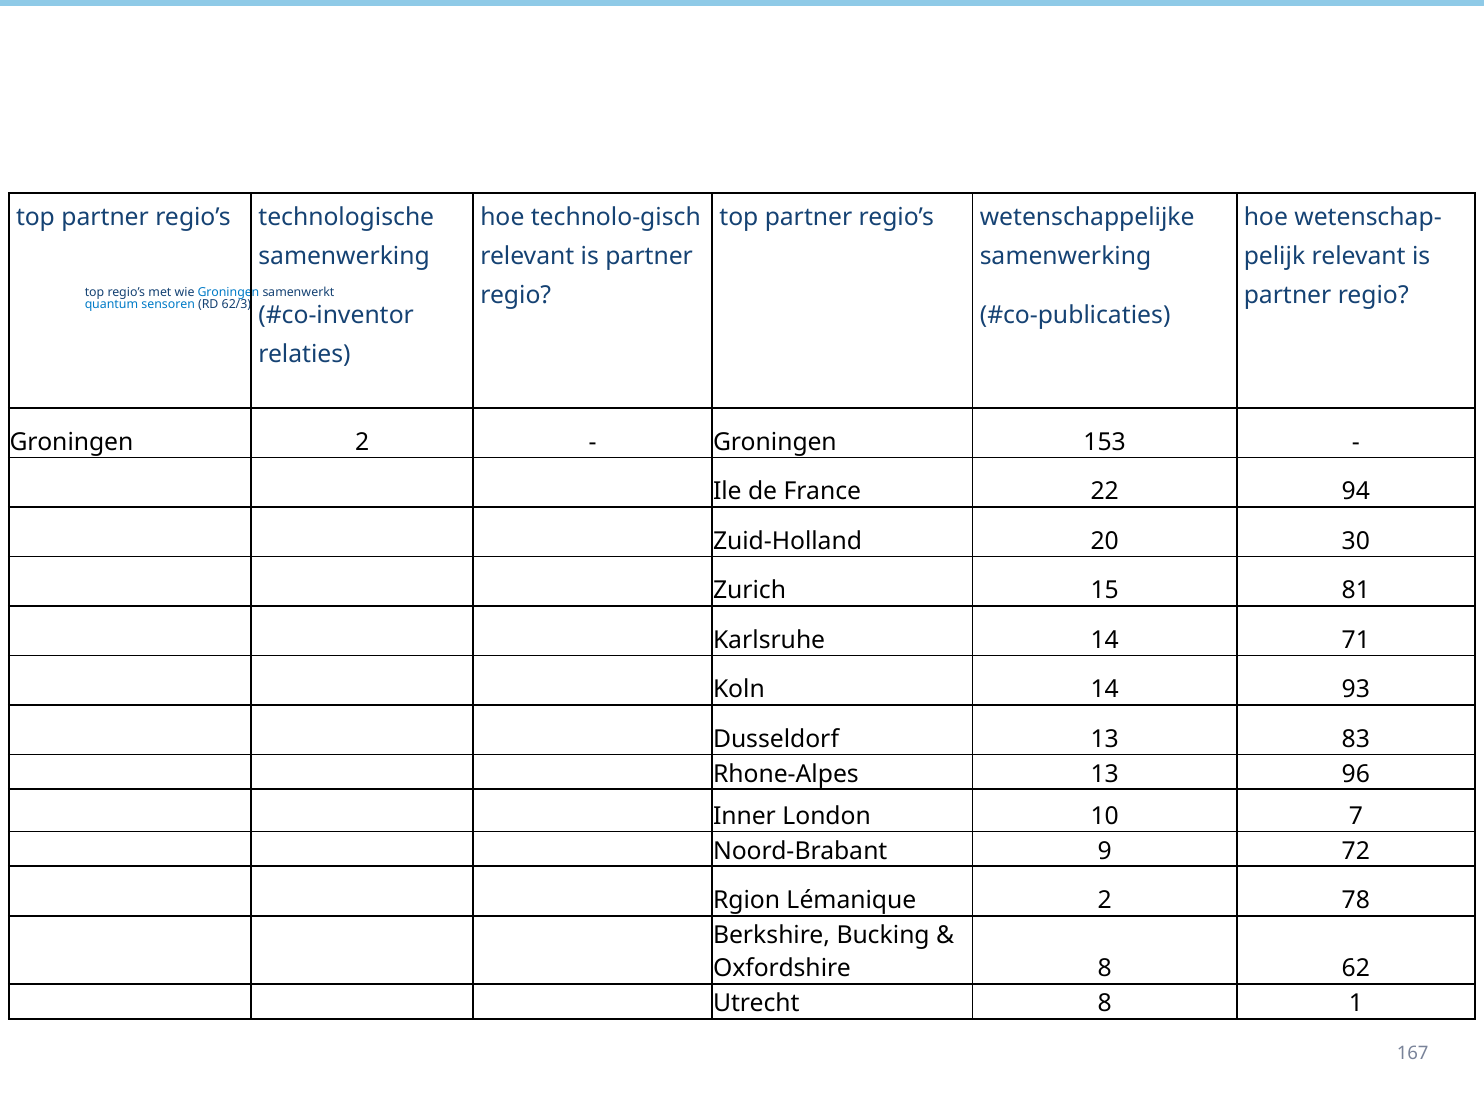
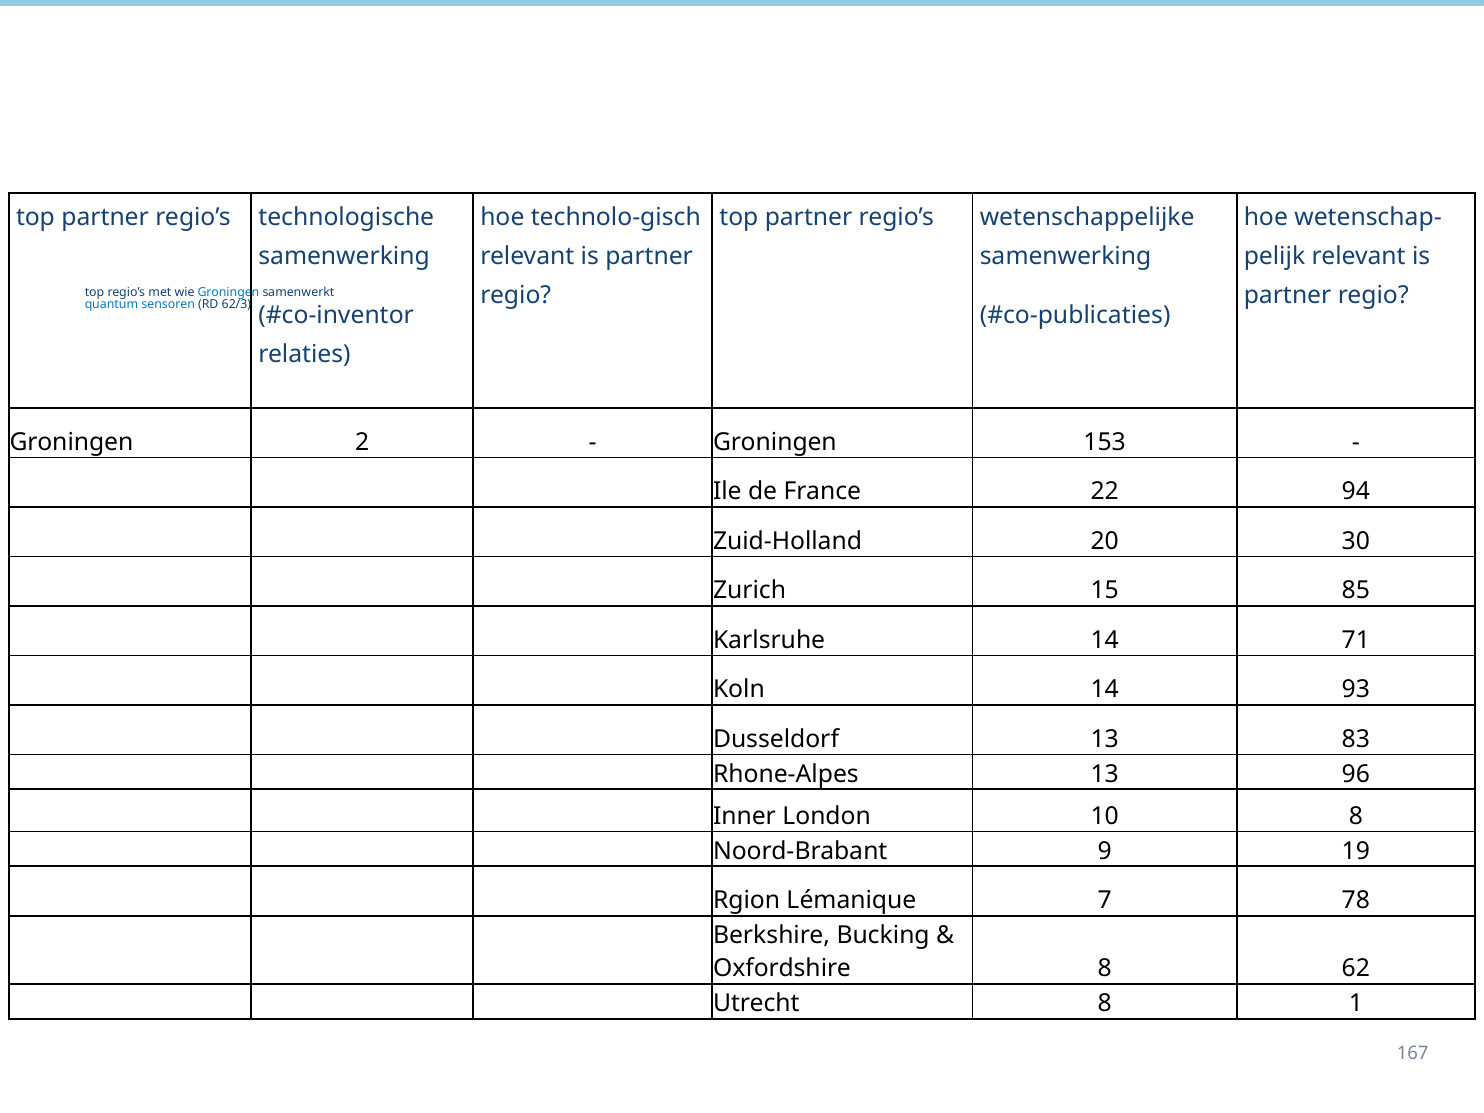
81: 81 -> 85
10 7: 7 -> 8
72: 72 -> 19
Lémanique 2: 2 -> 7
